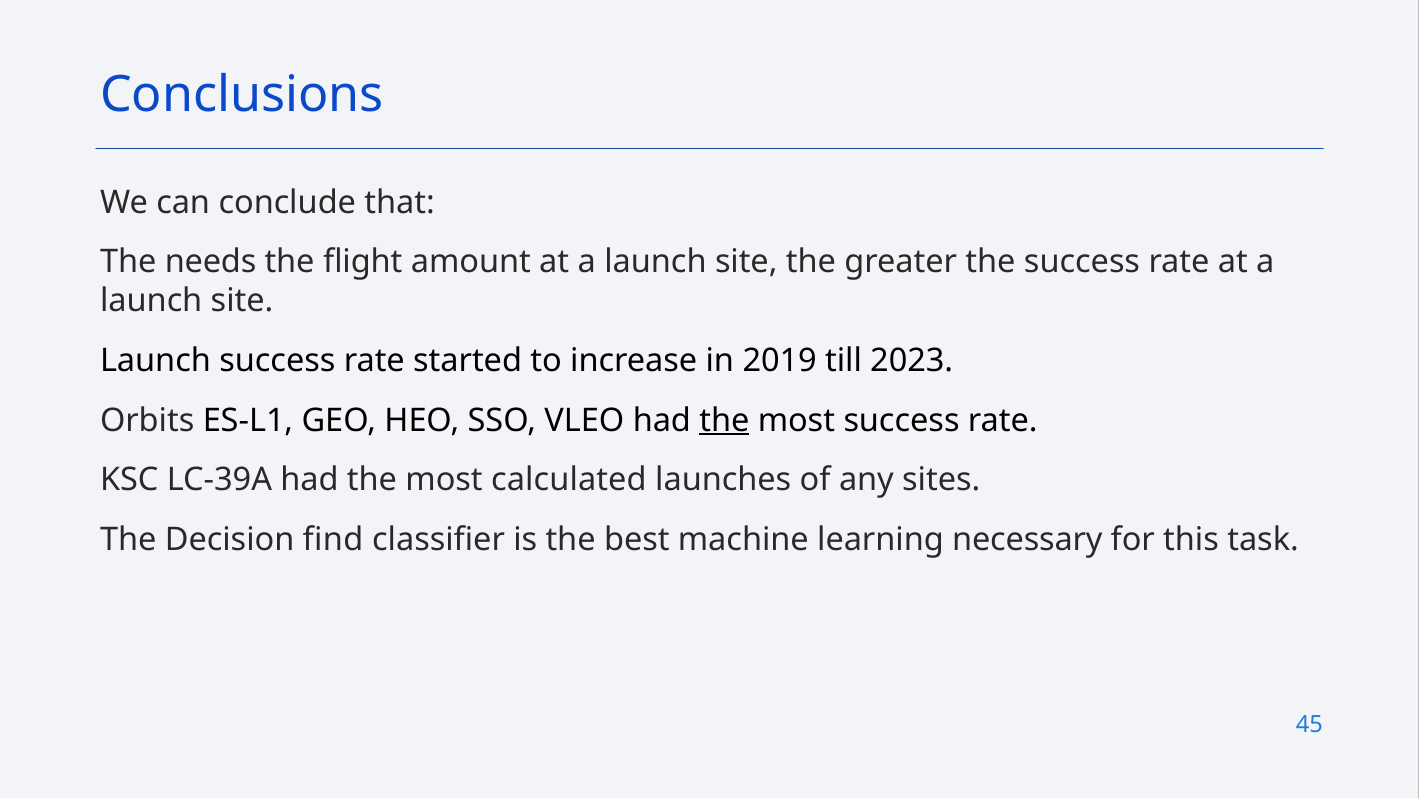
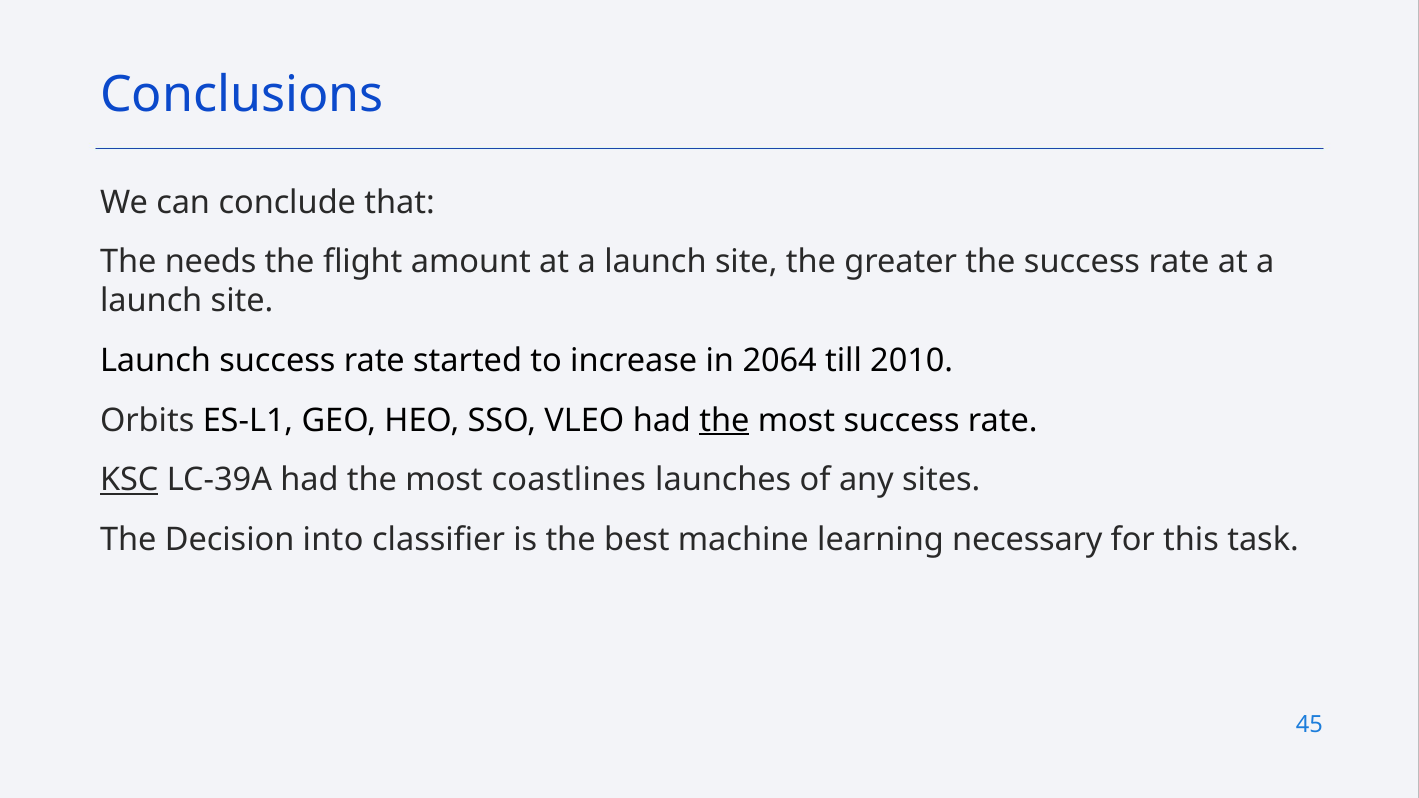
2019: 2019 -> 2064
2023: 2023 -> 2010
KSC underline: none -> present
calculated: calculated -> coastlines
find: find -> into
